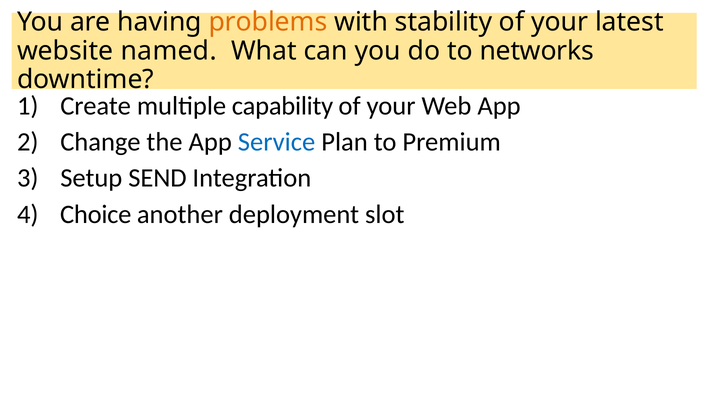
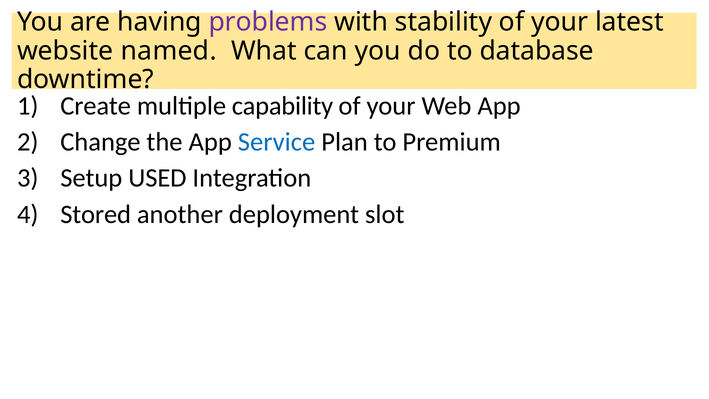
problems colour: orange -> purple
networks: networks -> database
SEND: SEND -> USED
Choice: Choice -> Stored
